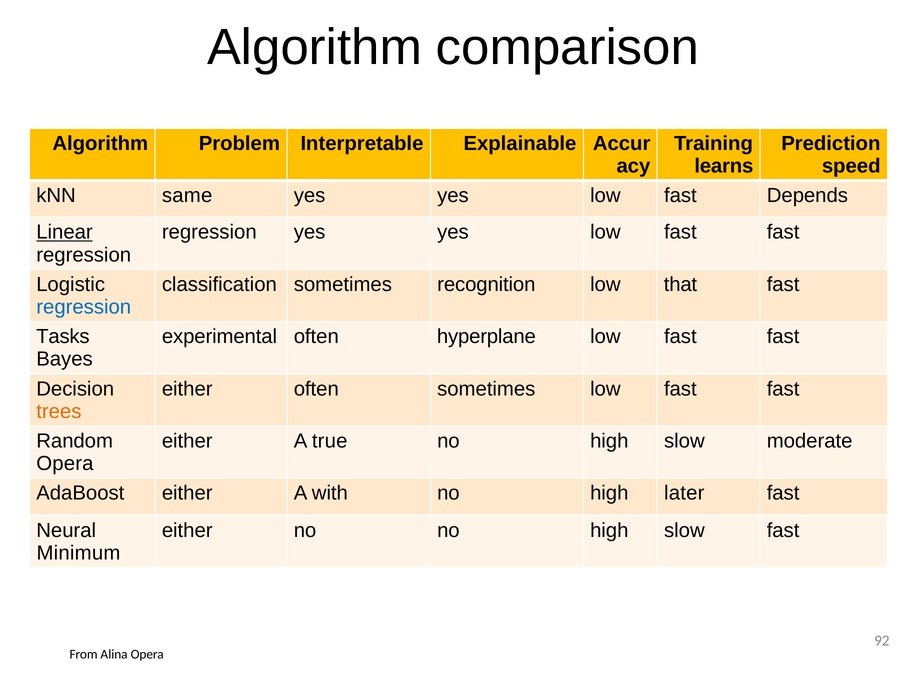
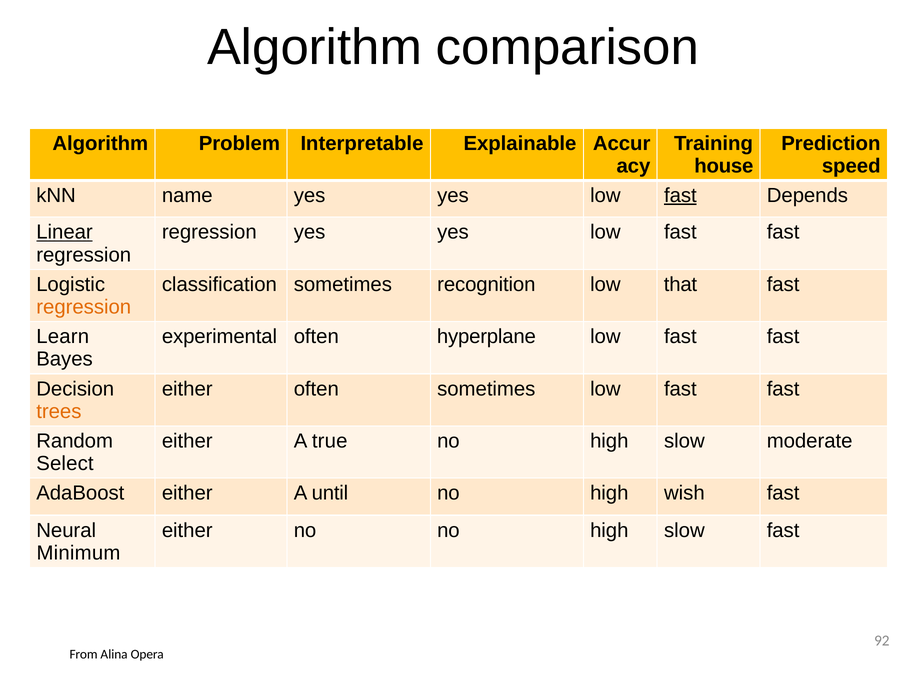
learns: learns -> house
same: same -> name
fast at (680, 195) underline: none -> present
regression at (84, 307) colour: blue -> orange
Tasks: Tasks -> Learn
Opera at (65, 463): Opera -> Select
with: with -> until
later: later -> wish
